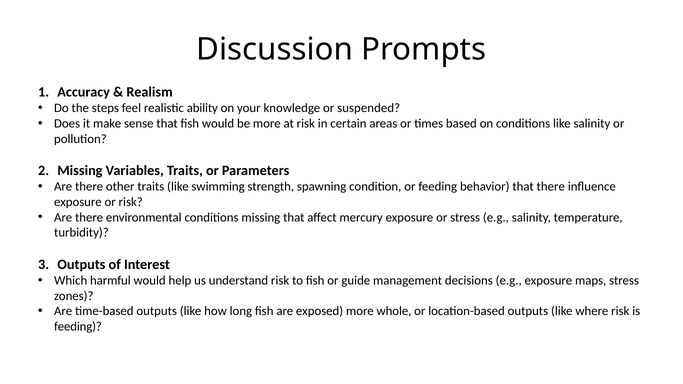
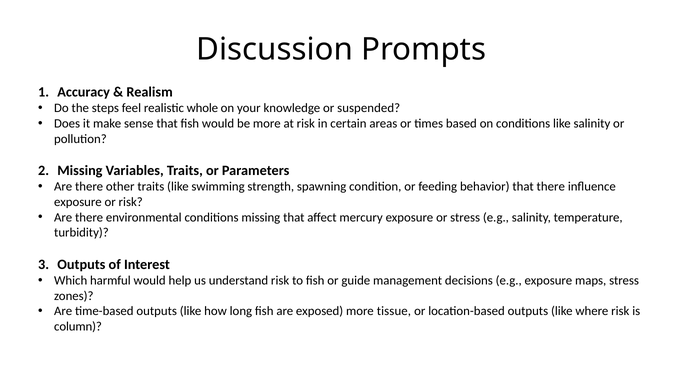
ability: ability -> whole
whole: whole -> tissue
feeding at (78, 327): feeding -> column
